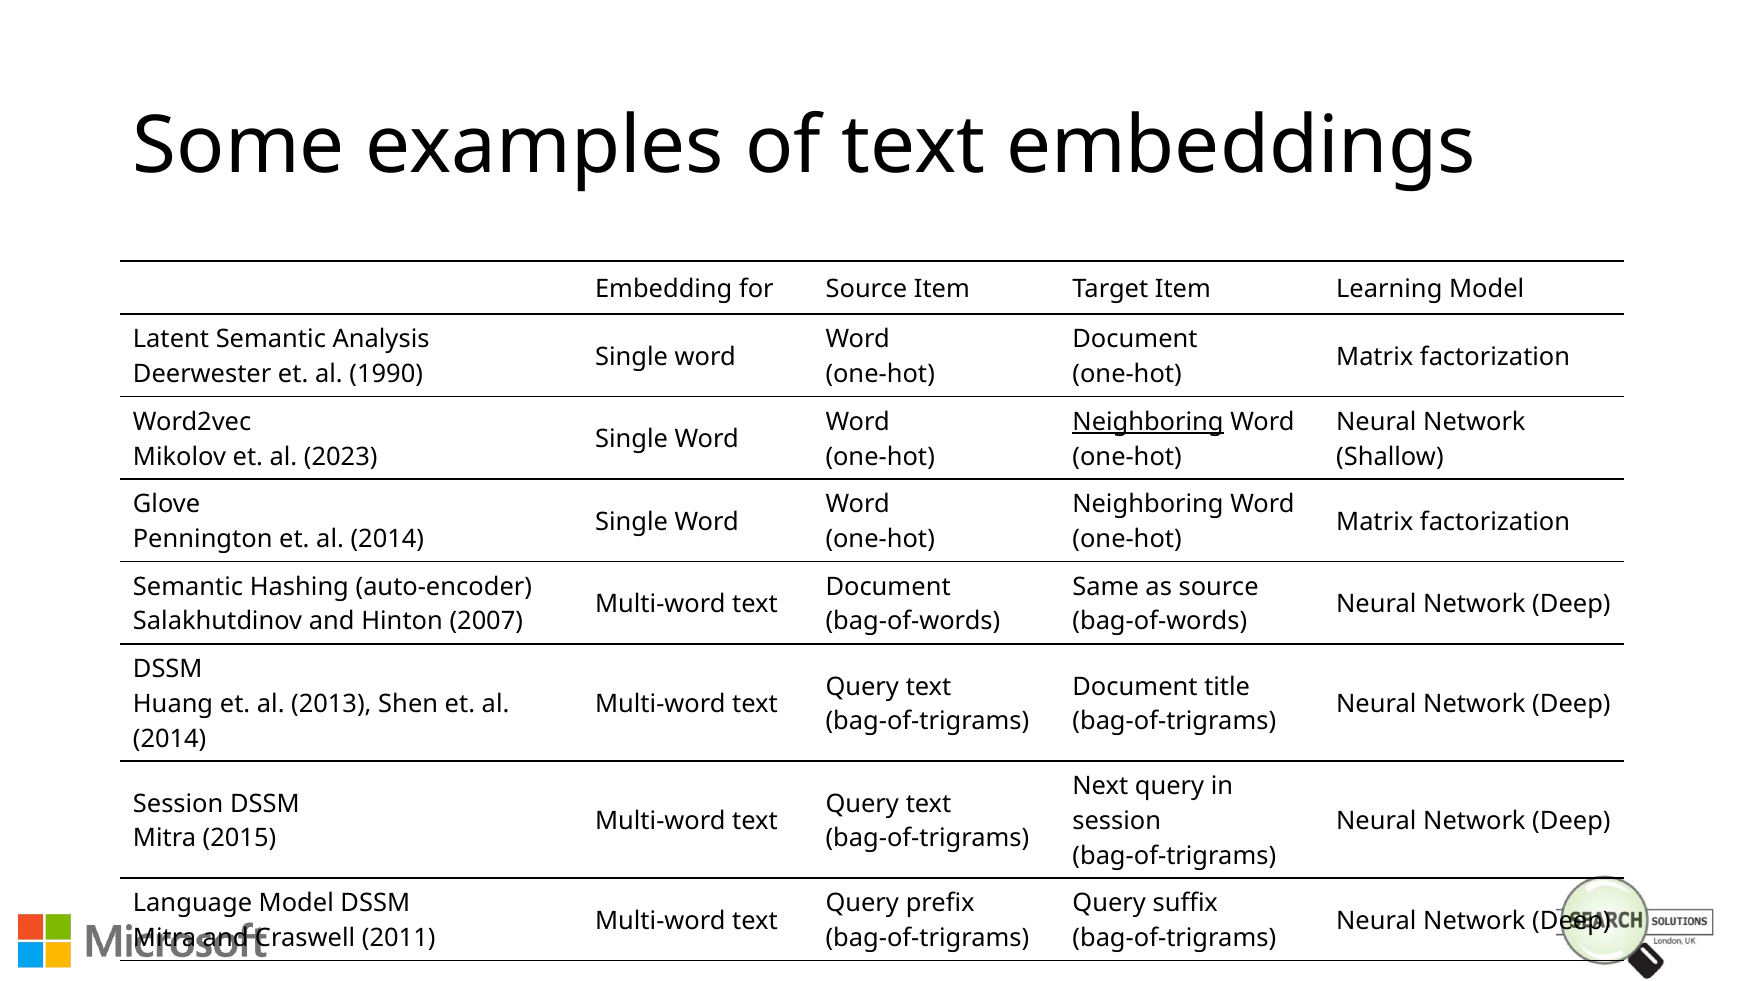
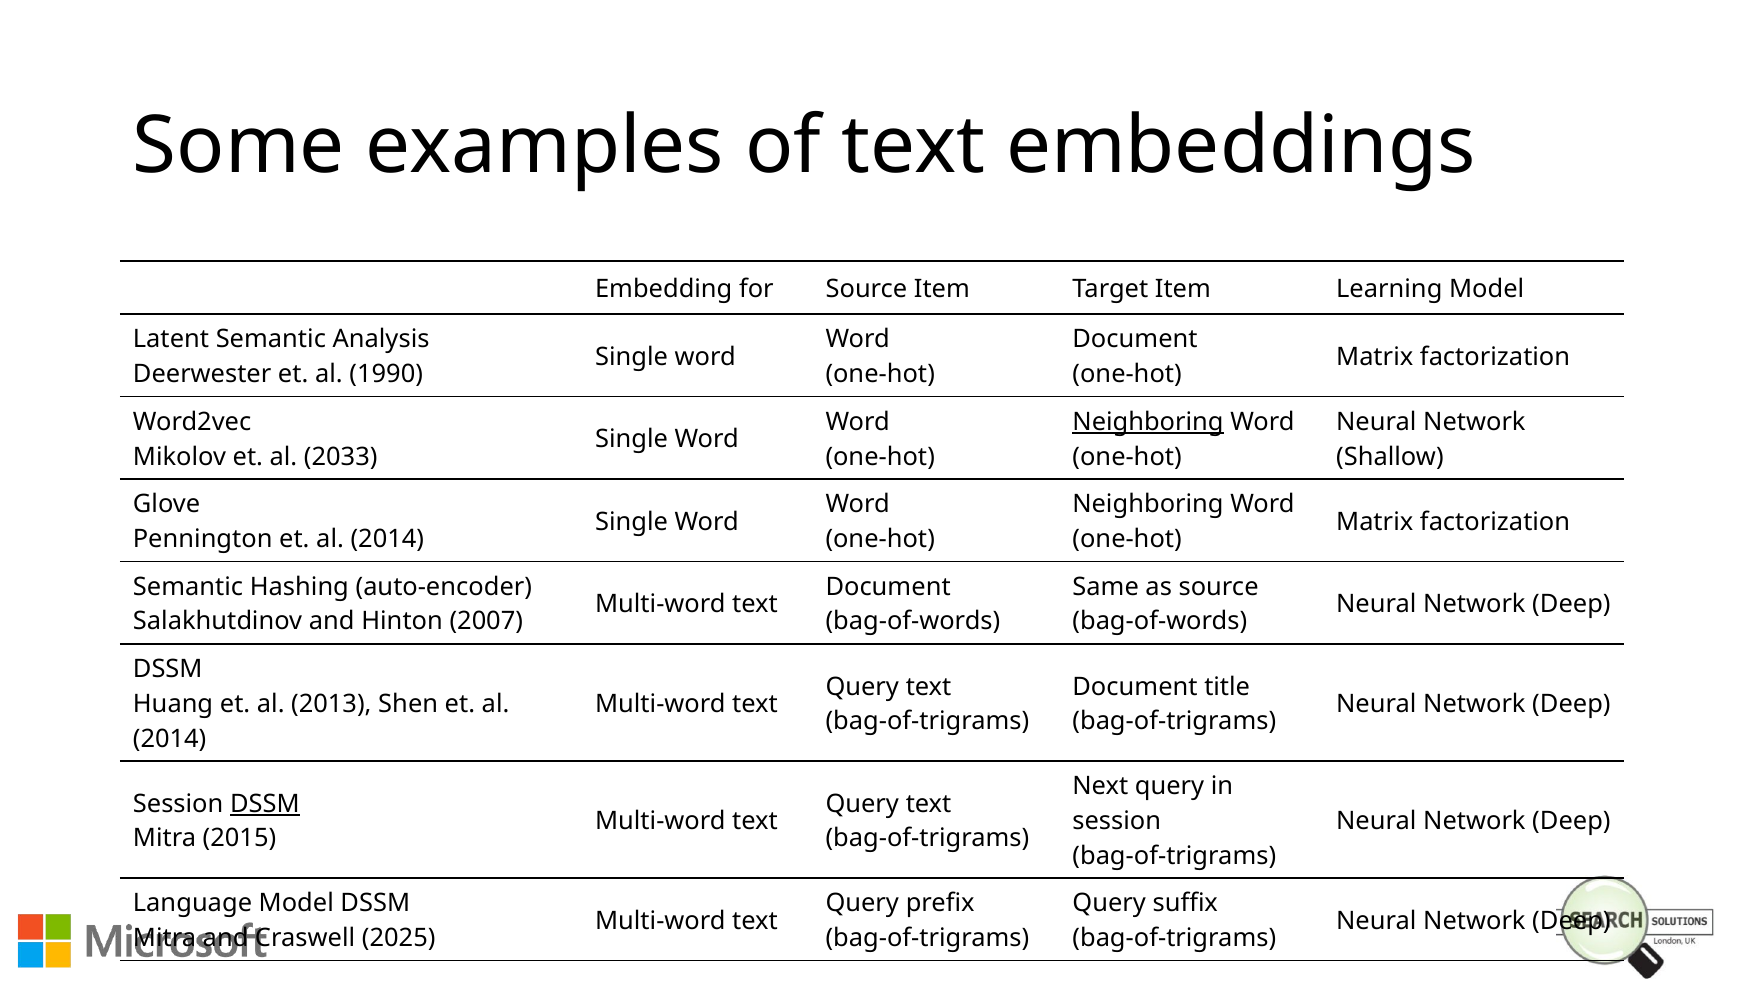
2023: 2023 -> 2033
DSSM at (265, 804) underline: none -> present
2011: 2011 -> 2025
